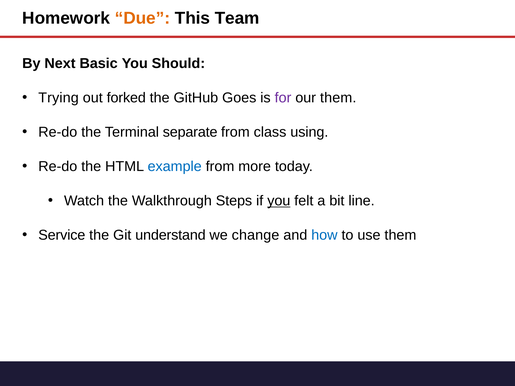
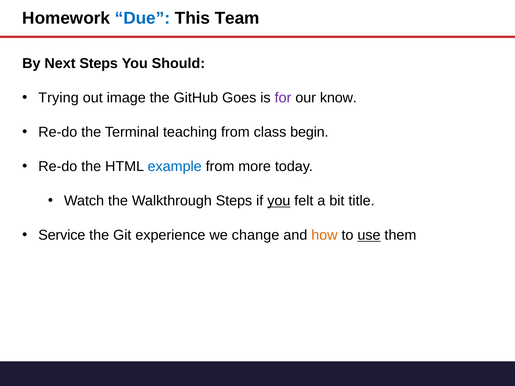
Due colour: orange -> blue
Next Basic: Basic -> Steps
forked: forked -> image
our them: them -> know
separate: separate -> teaching
using: using -> begin
line: line -> title
understand: understand -> experience
how colour: blue -> orange
use underline: none -> present
